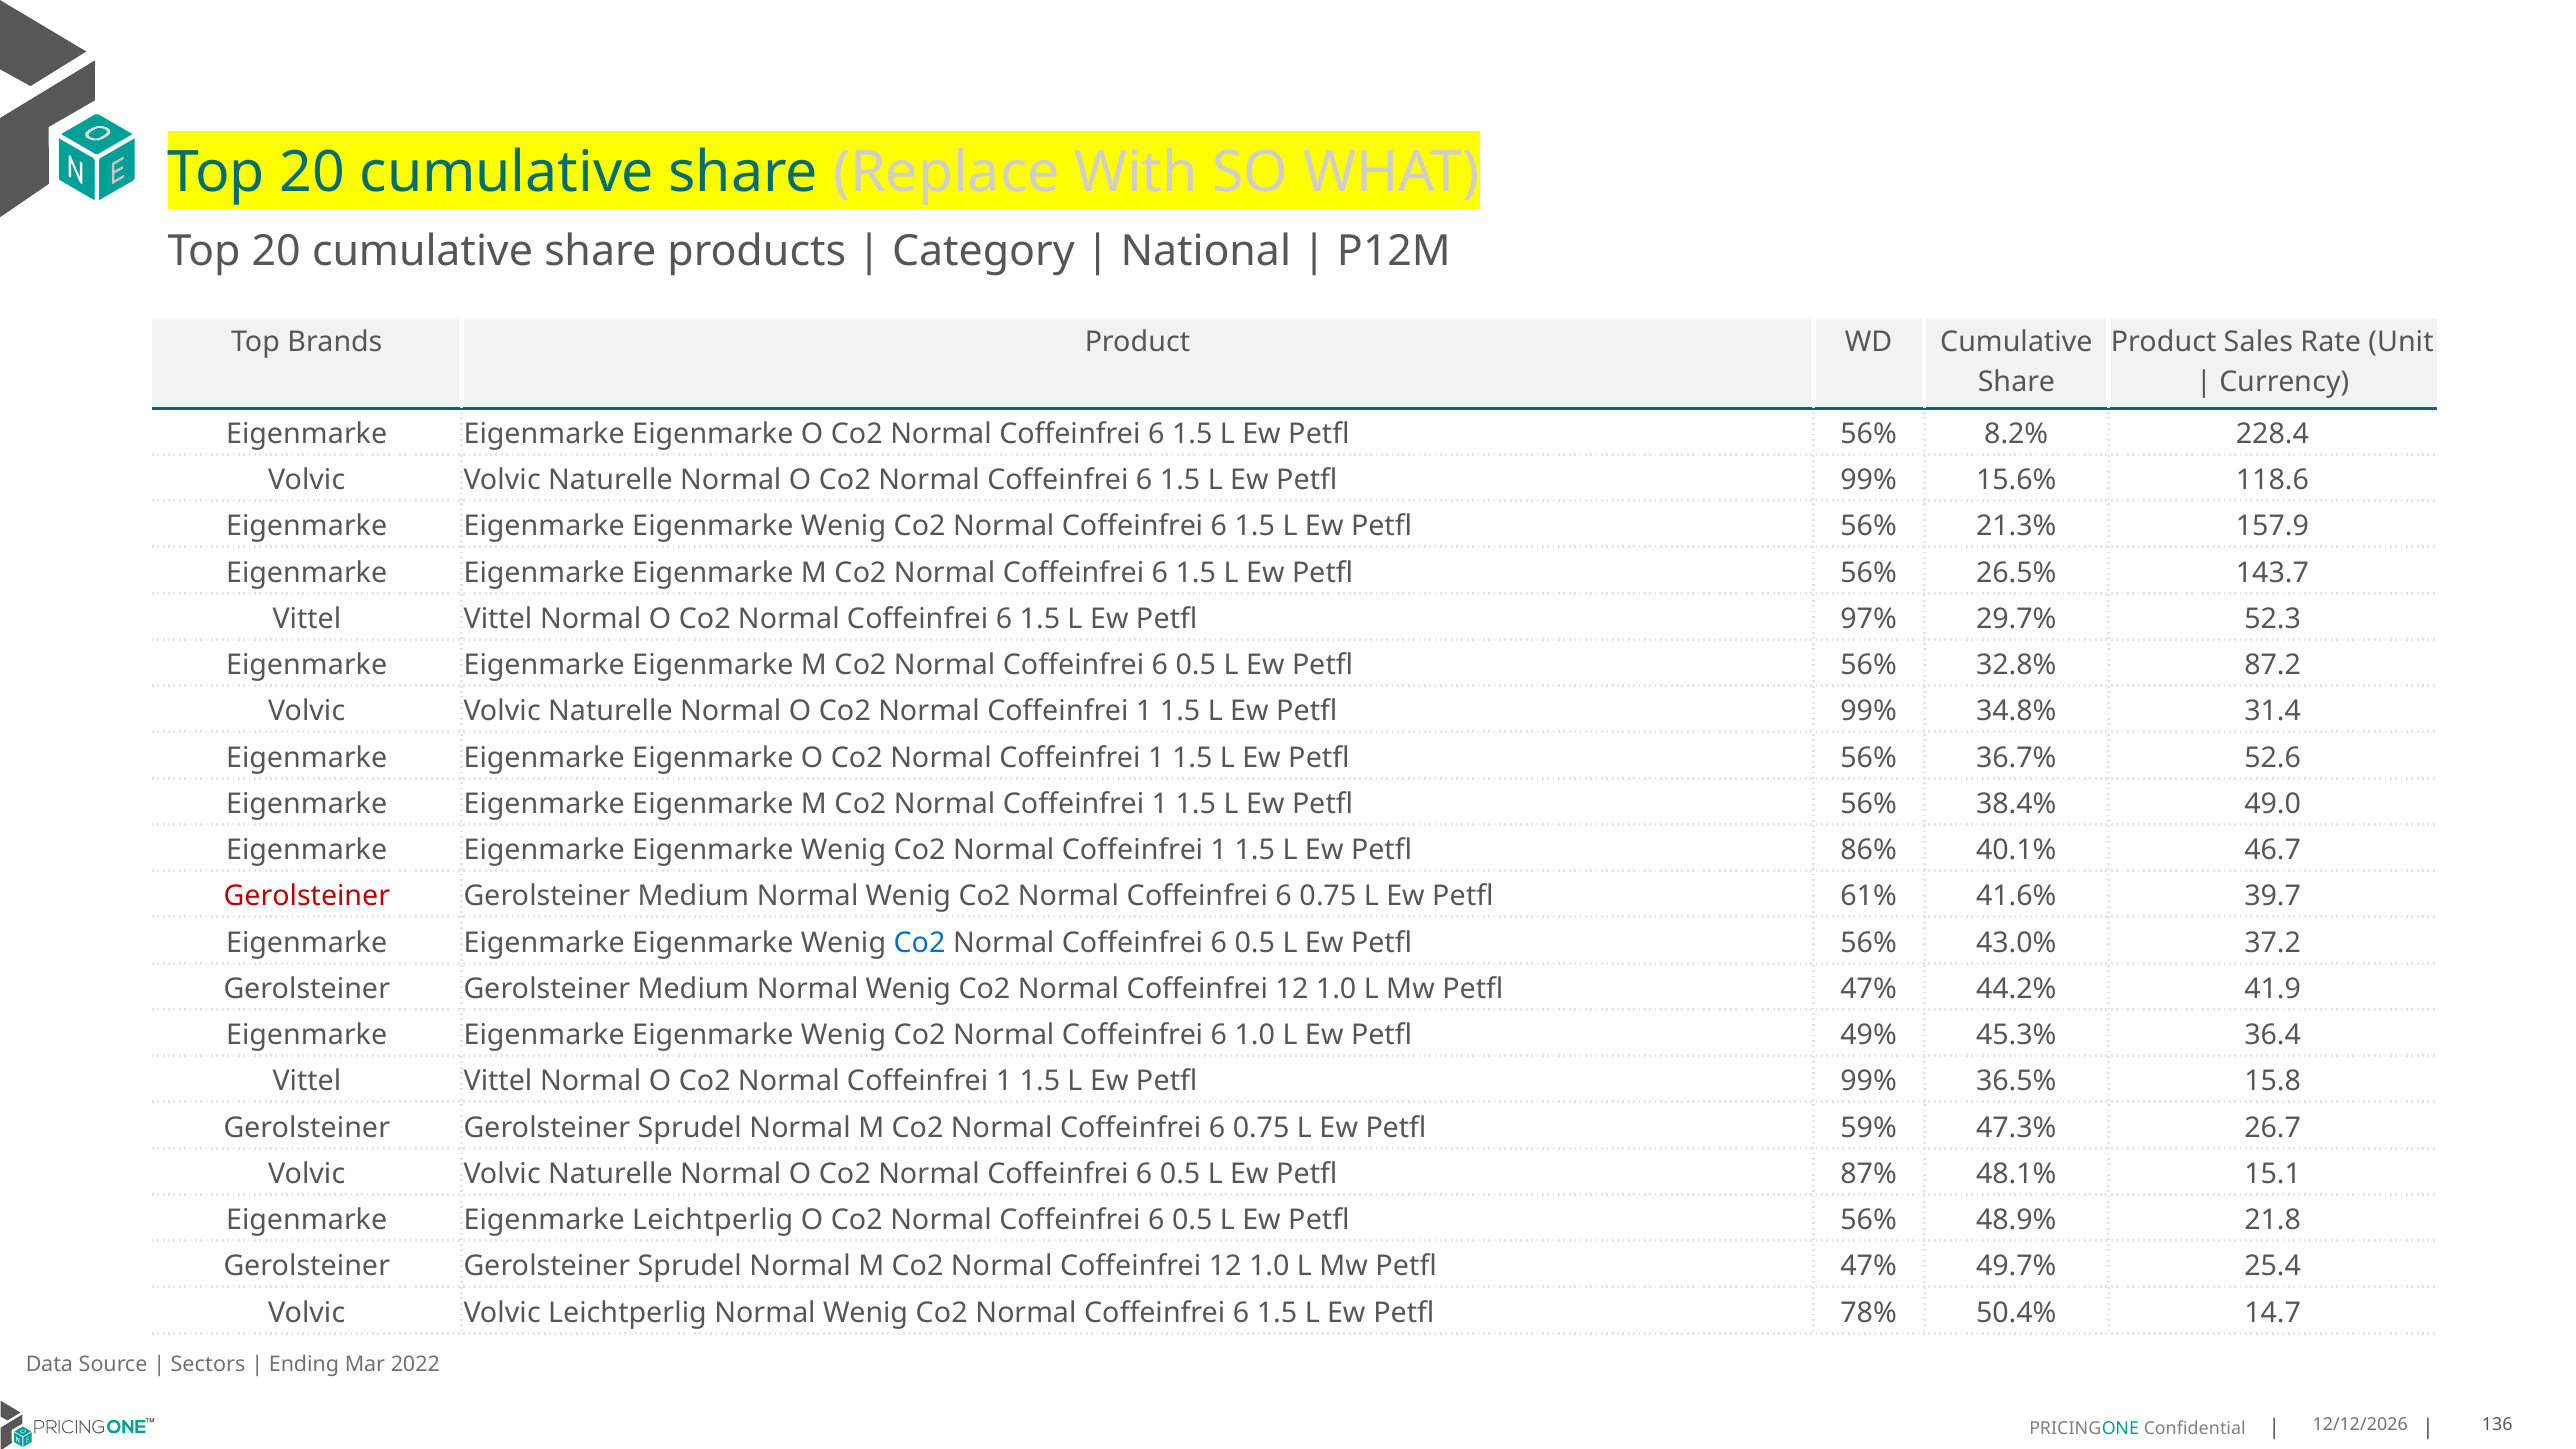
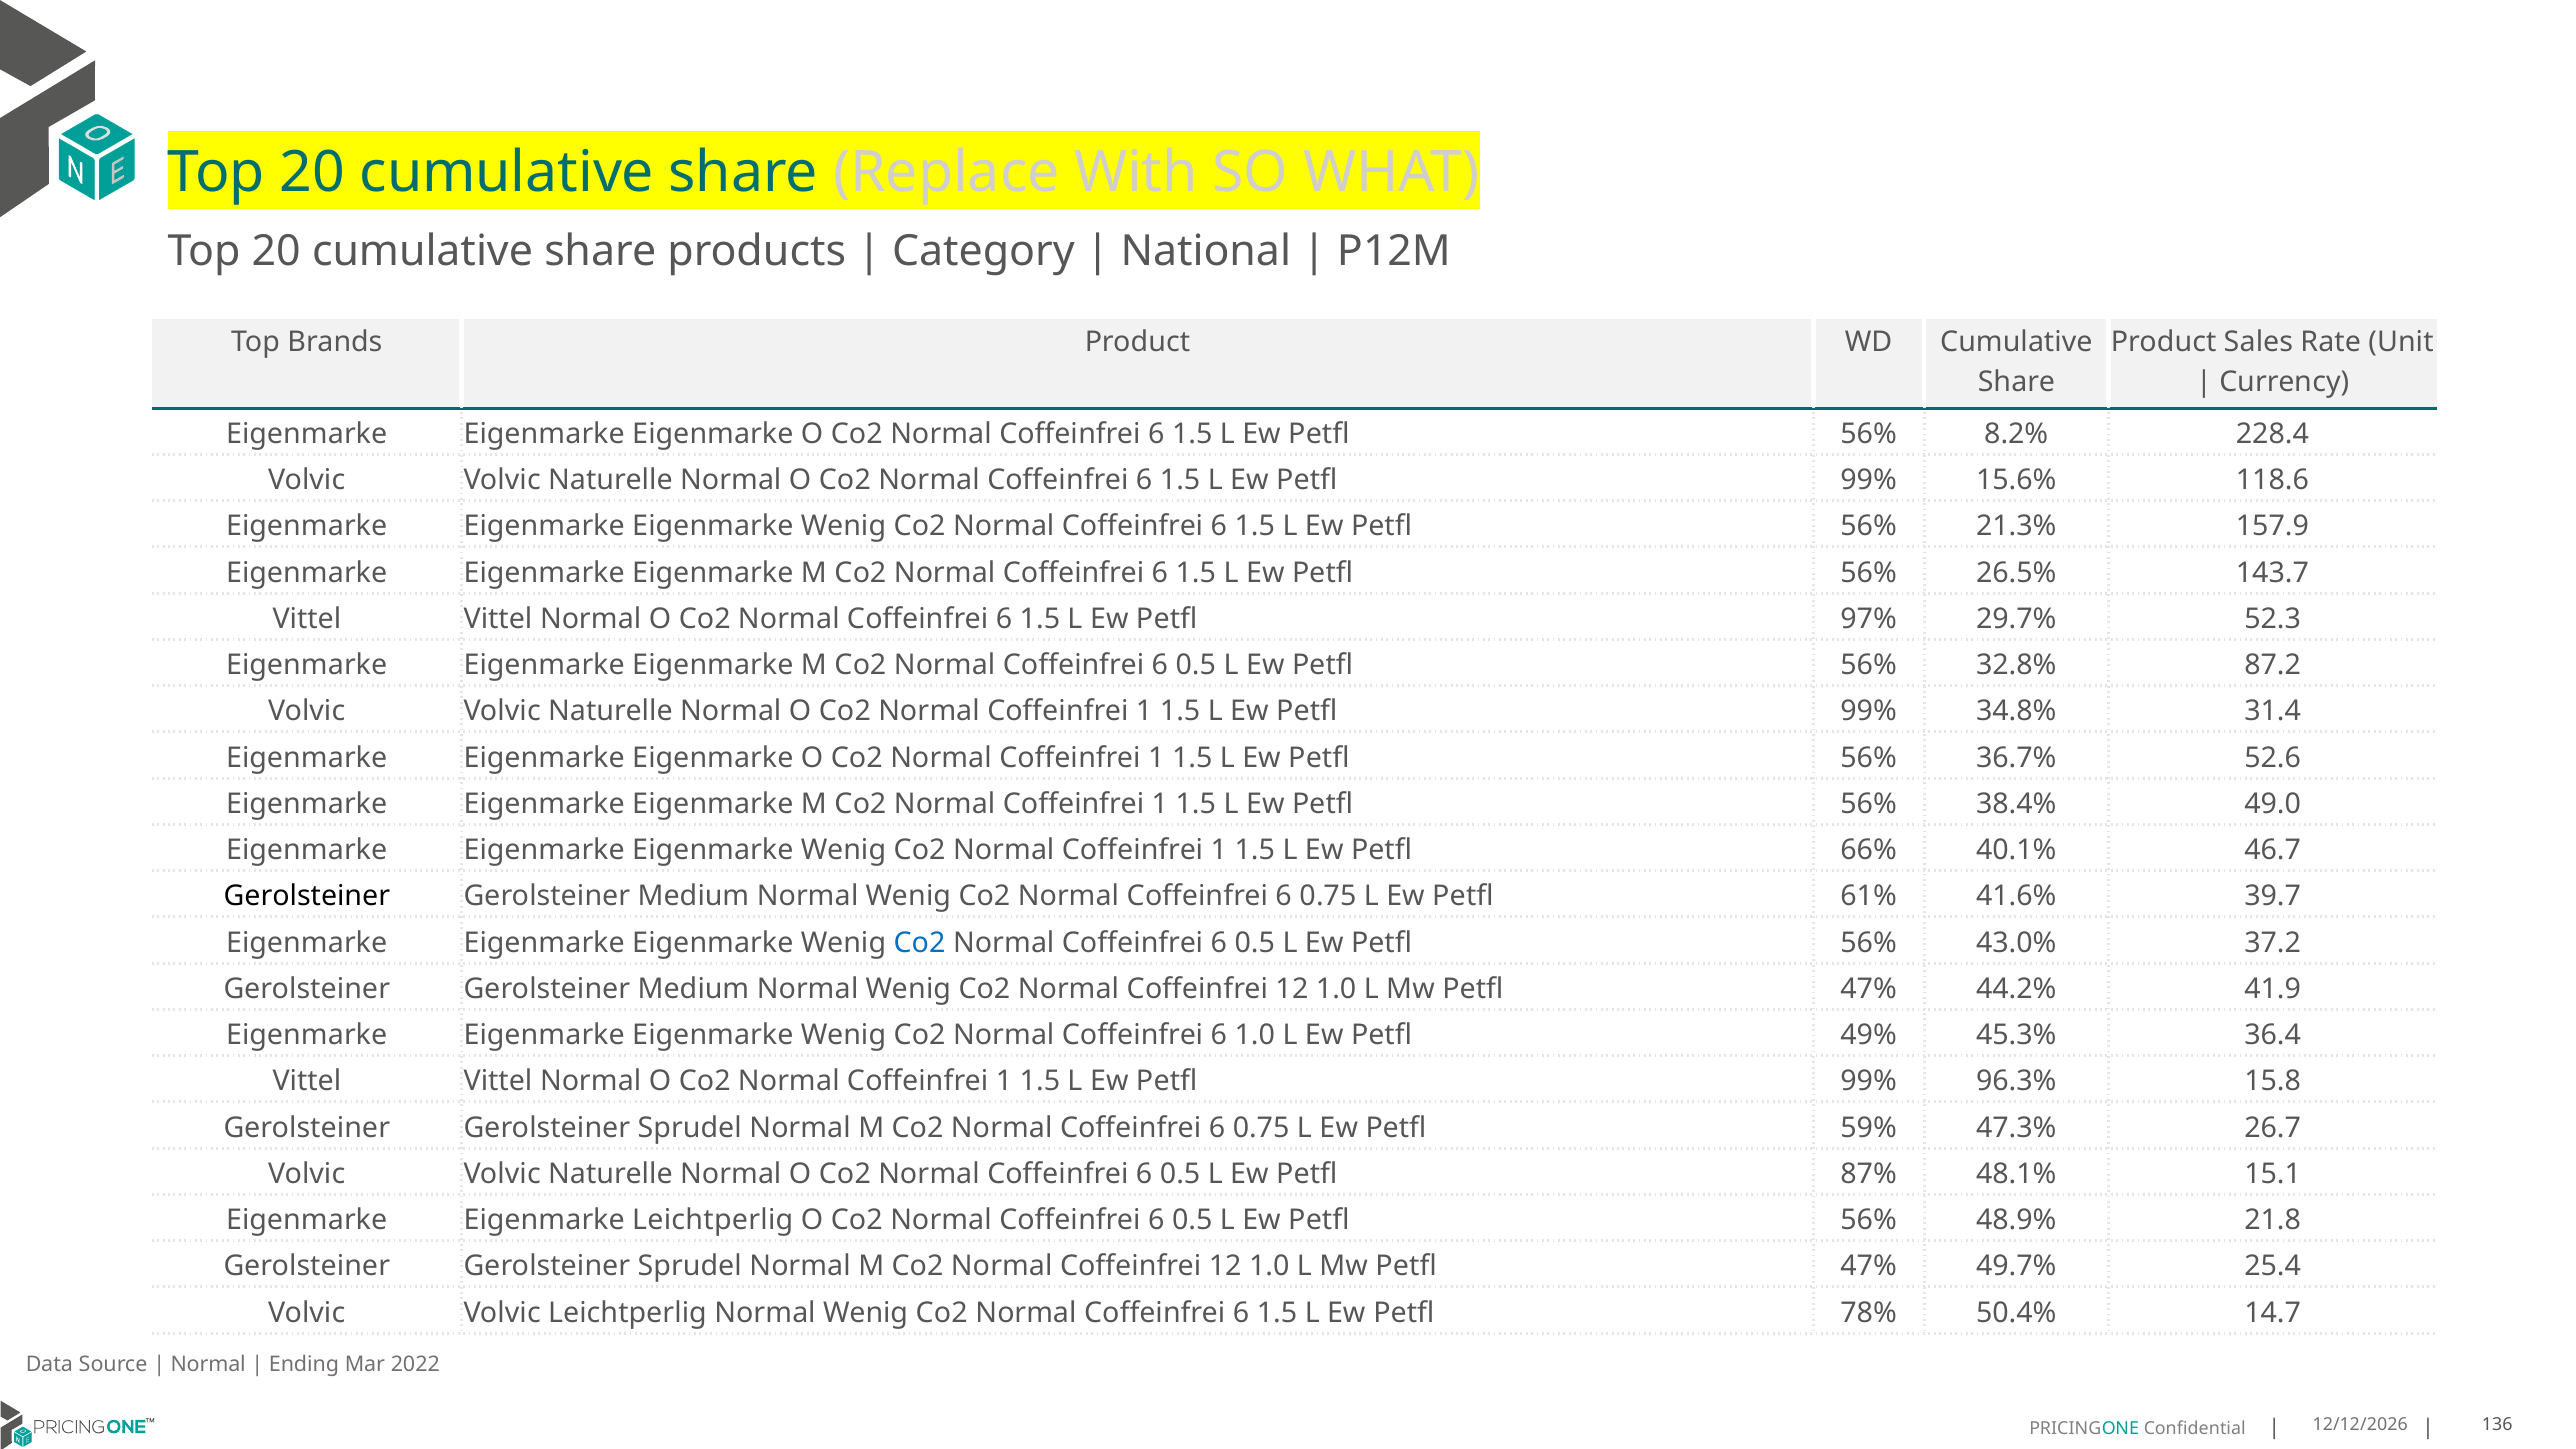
86%: 86% -> 66%
Gerolsteiner at (307, 896) colour: red -> black
36.5%: 36.5% -> 96.3%
Sectors at (208, 1365): Sectors -> Normal
